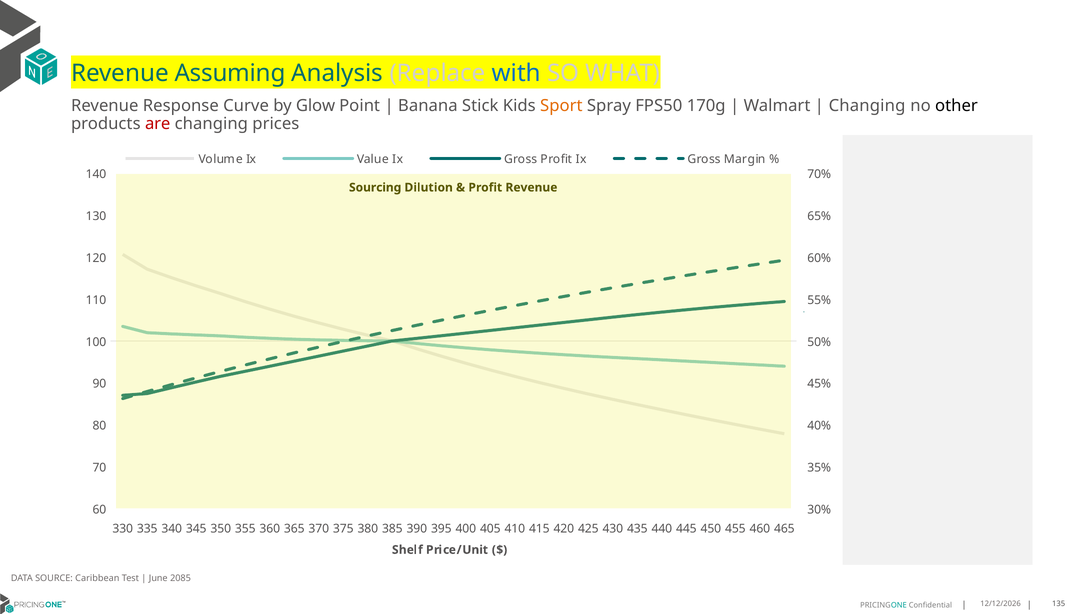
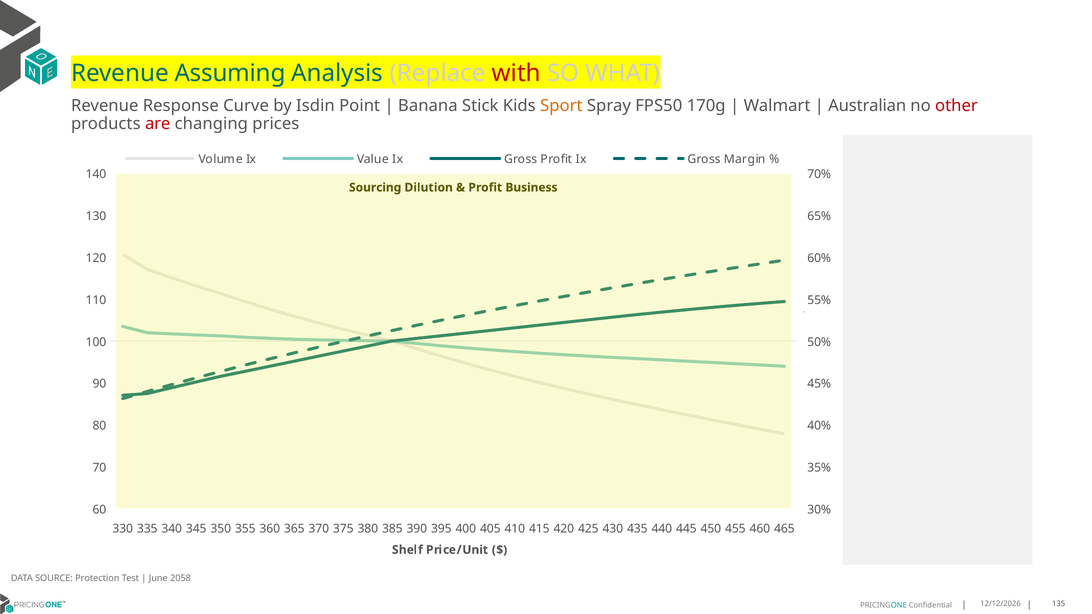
with colour: blue -> red
Glow: Glow -> Isdin
Changing at (867, 106): Changing -> Australian
other colour: black -> red
Profit Revenue: Revenue -> Business
Caribbean: Caribbean -> Protection
2085: 2085 -> 2058
